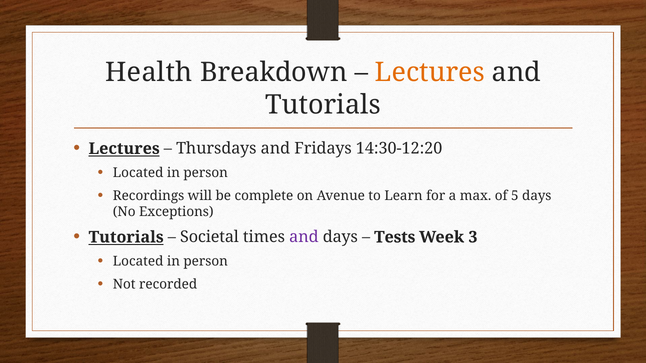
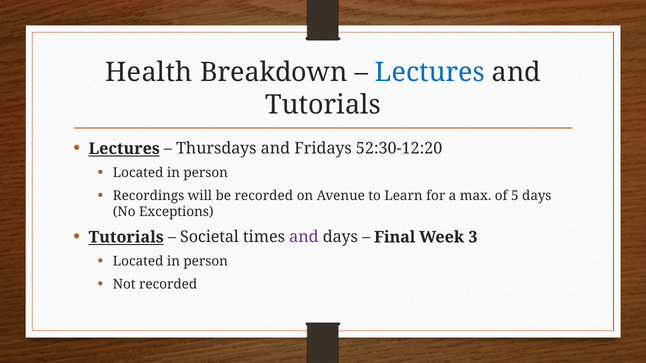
Lectures at (430, 72) colour: orange -> blue
14:30-12:20: 14:30-12:20 -> 52:30-12:20
be complete: complete -> recorded
Tests: Tests -> Final
